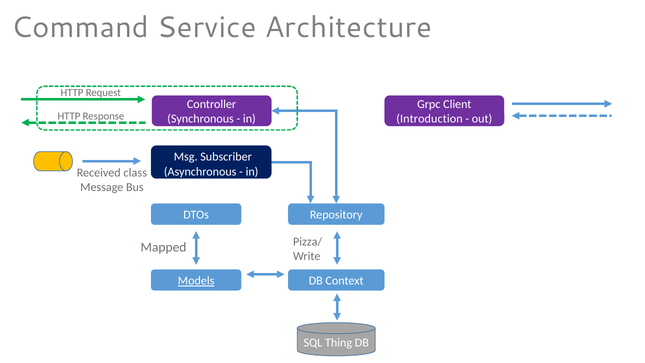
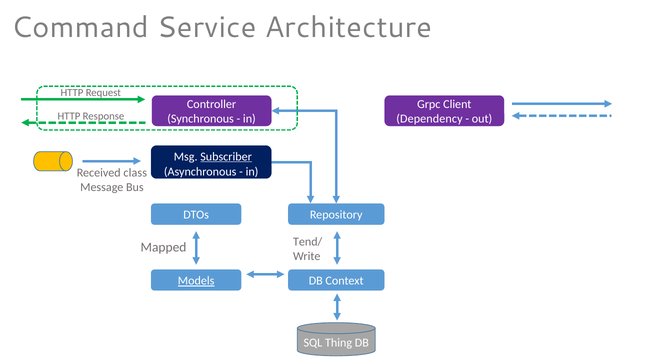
Introduction: Introduction -> Dependency
Subscriber underline: none -> present
Pizza/: Pizza/ -> Tend/
